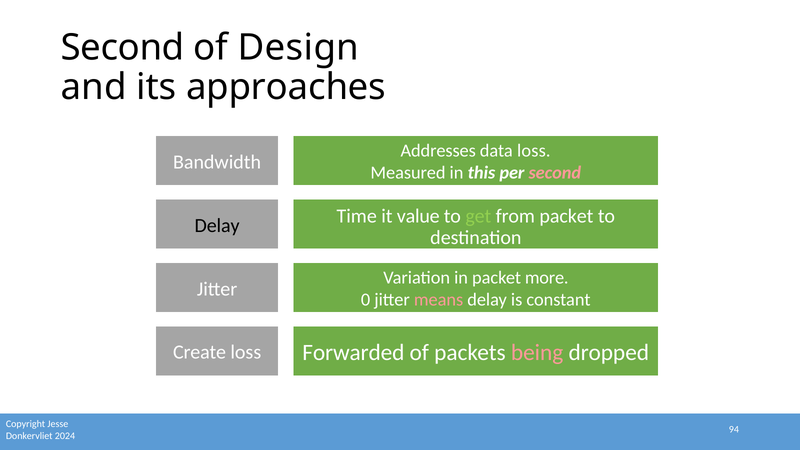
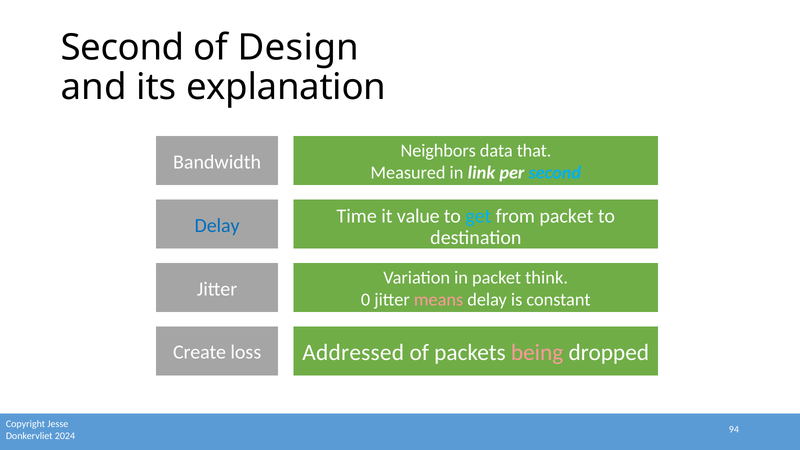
approaches: approaches -> explanation
Addresses: Addresses -> Neighbors
data loss: loss -> that
this: this -> link
second at (555, 173) colour: pink -> light blue
get colour: light green -> light blue
Delay at (217, 225) colour: black -> blue
more: more -> think
Forwarded: Forwarded -> Addressed
